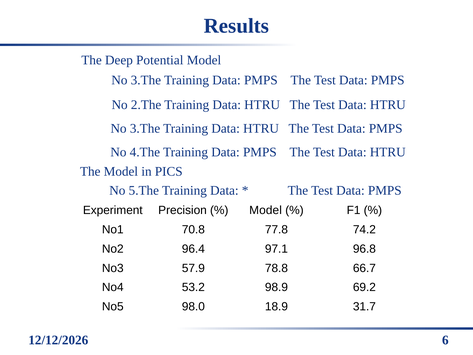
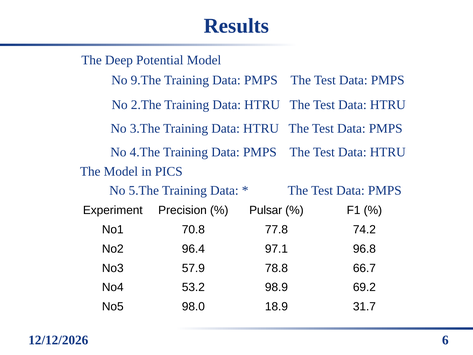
3.The at (146, 80): 3.The -> 9.The
Model at (266, 210): Model -> Pulsar
